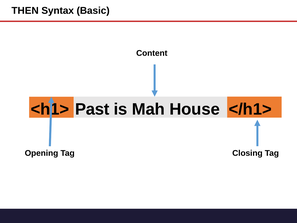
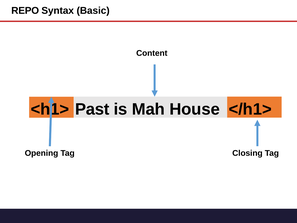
THEN: THEN -> REPO
